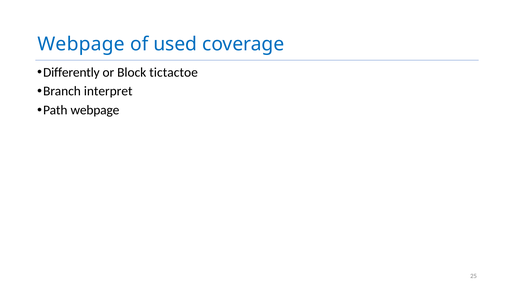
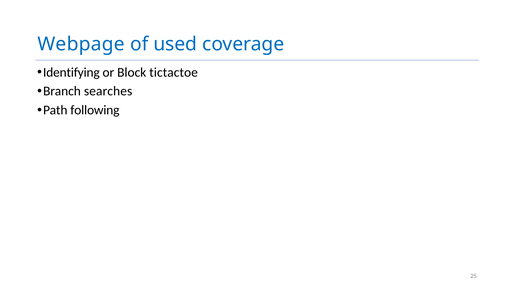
Differently: Differently -> Identifying
interpret: interpret -> searches
Path webpage: webpage -> following
